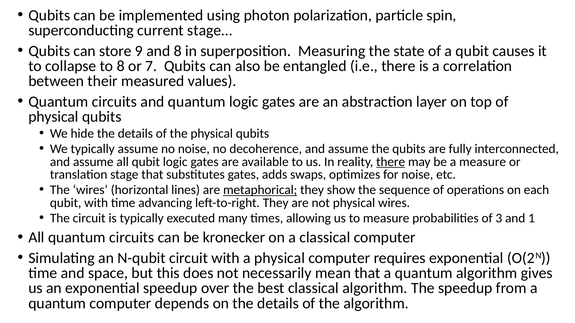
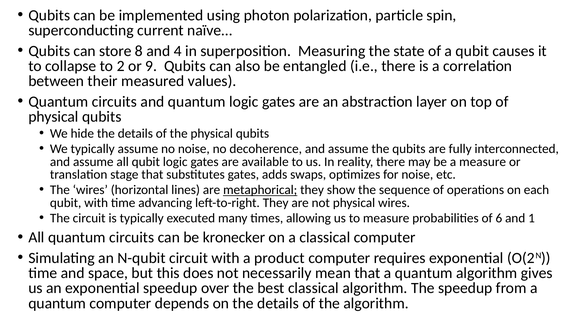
stage…: stage… -> naïve…
9: 9 -> 8
and 8: 8 -> 4
to 8: 8 -> 2
7: 7 -> 9
there at (391, 162) underline: present -> none
3: 3 -> 6
a physical: physical -> product
